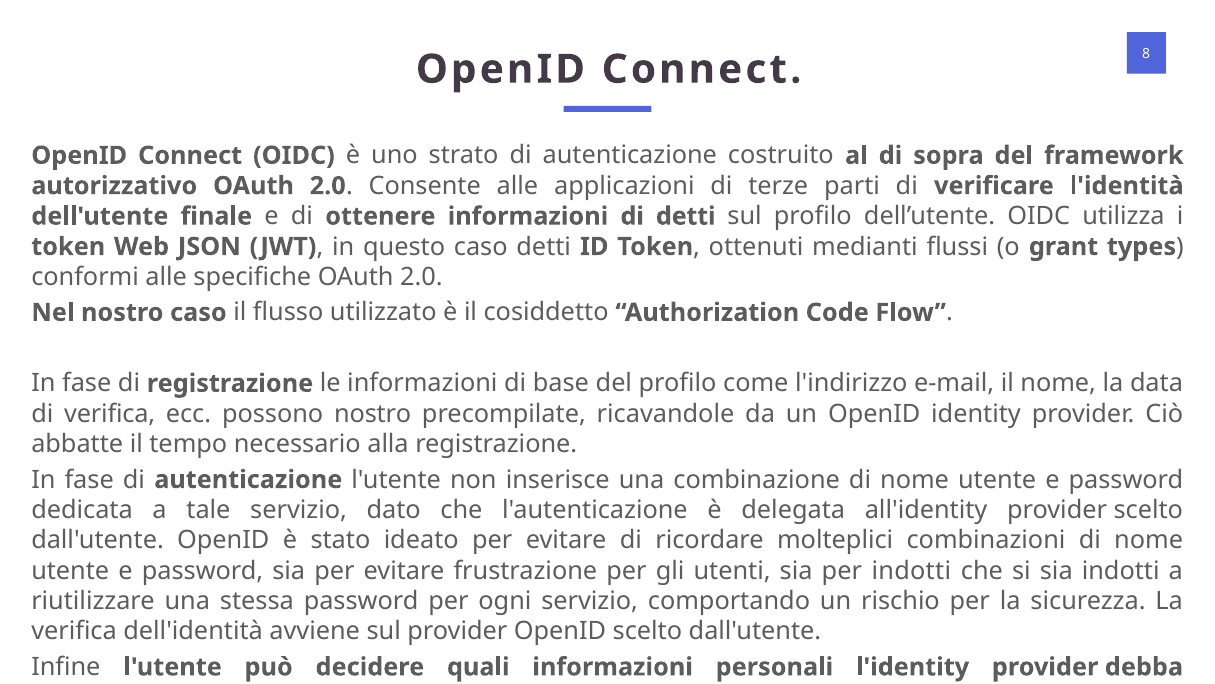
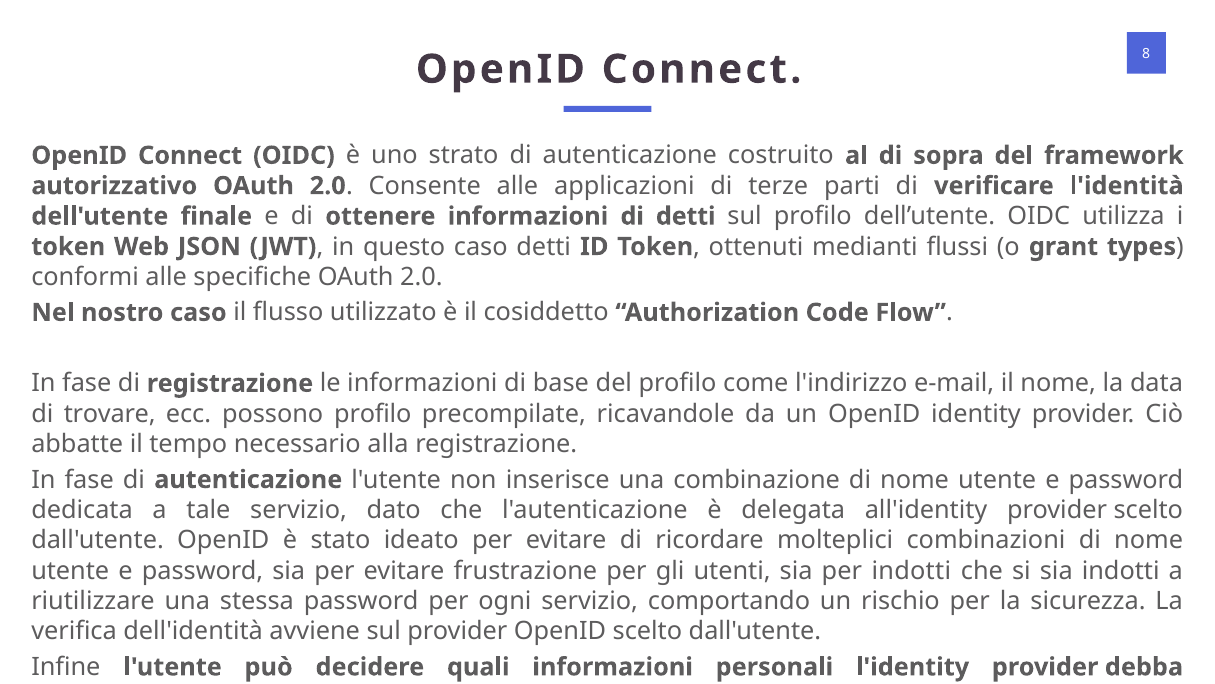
di verifica: verifica -> trovare
possono nostro: nostro -> profilo
